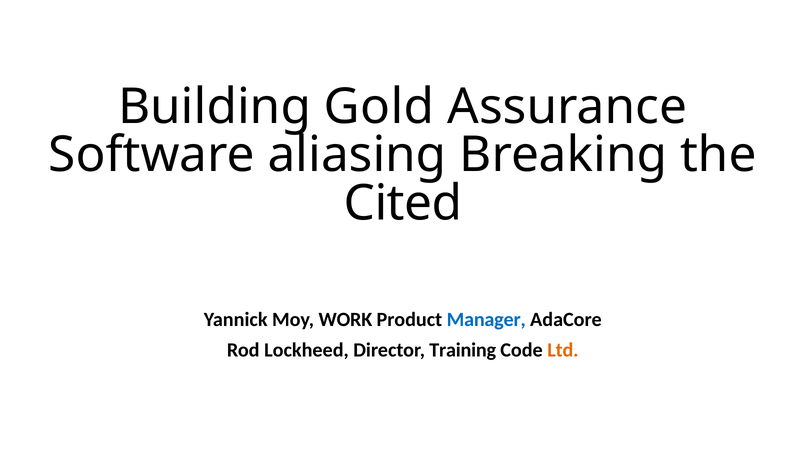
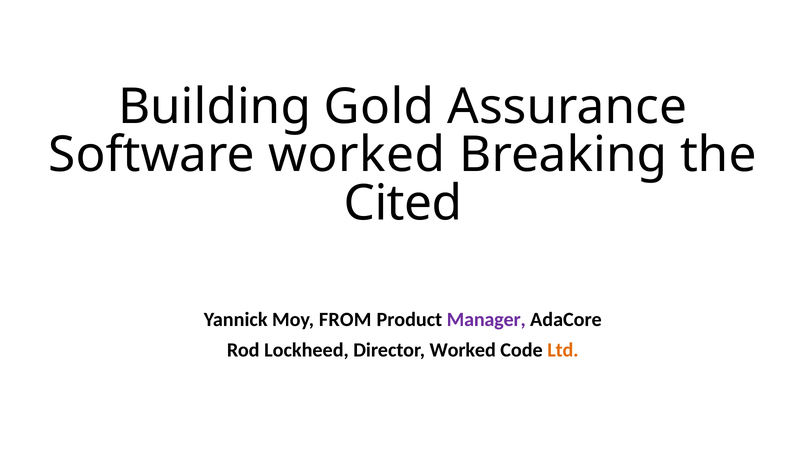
Software aliasing: aliasing -> worked
WORK: WORK -> FROM
Manager colour: blue -> purple
Director Training: Training -> Worked
